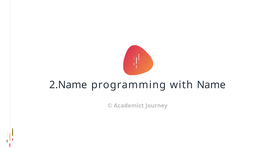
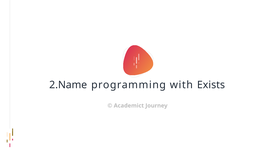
Name: Name -> Exists
